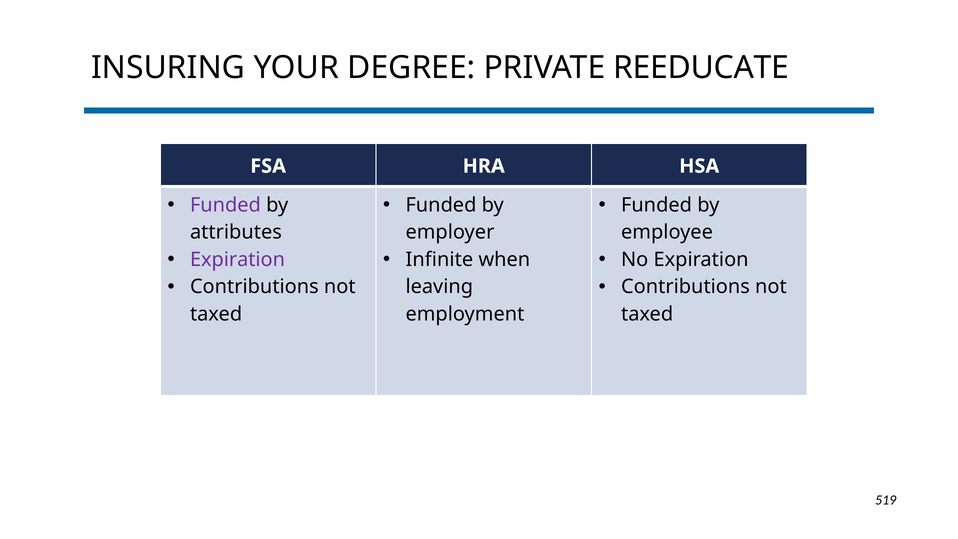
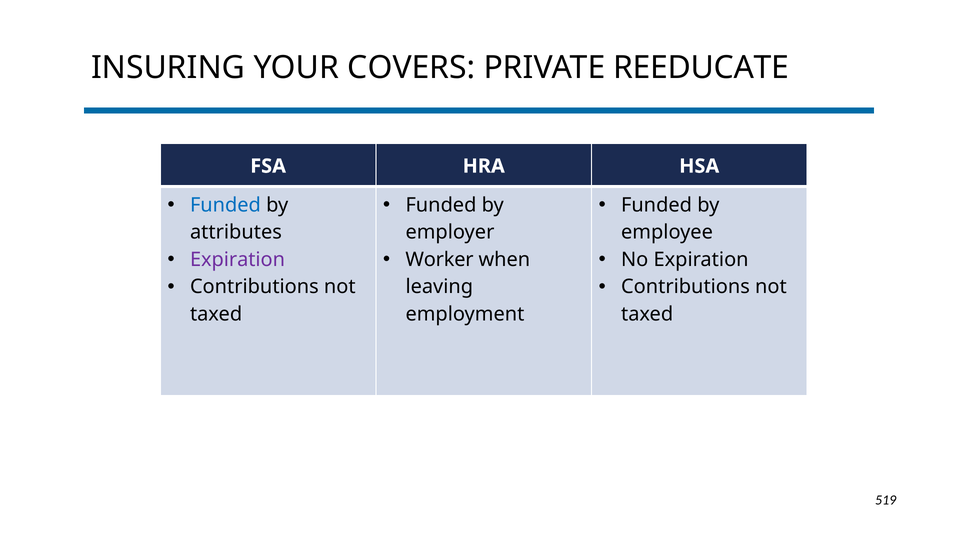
DEGREE: DEGREE -> COVERS
Funded at (225, 205) colour: purple -> blue
Infinite: Infinite -> Worker
